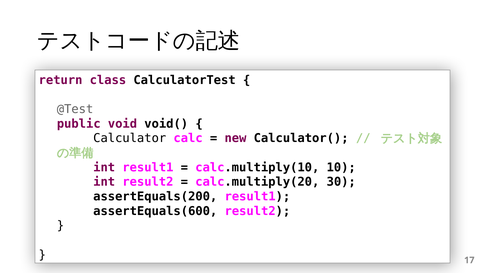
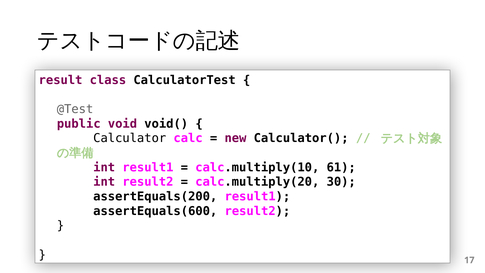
return: return -> result
10: 10 -> 61
